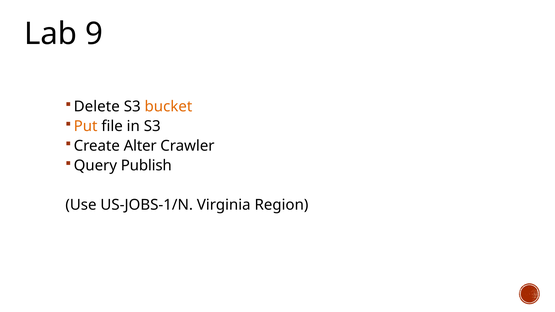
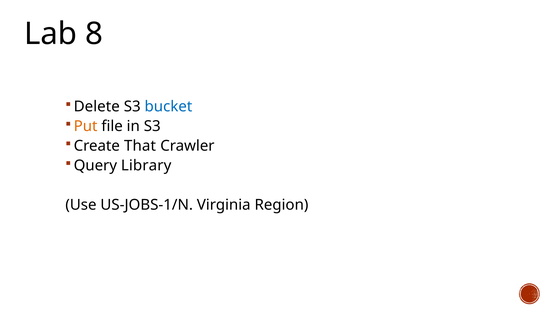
9: 9 -> 8
bucket colour: orange -> blue
Alter: Alter -> That
Publish: Publish -> Library
